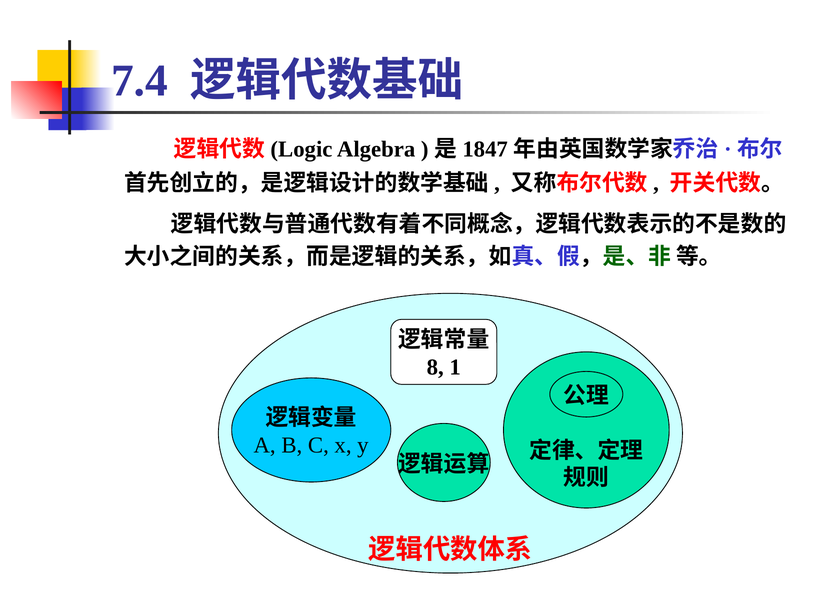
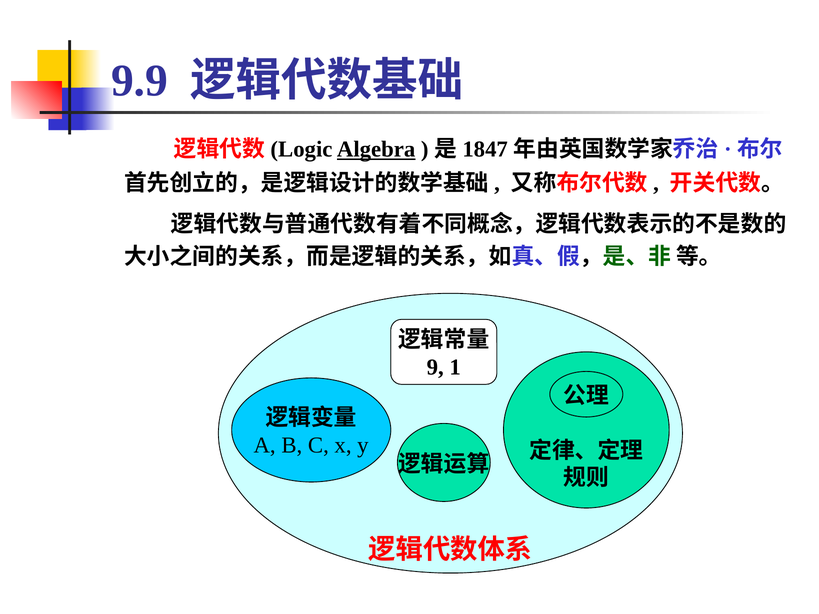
7.4: 7.4 -> 9.9
Algebra underline: none -> present
8: 8 -> 9
